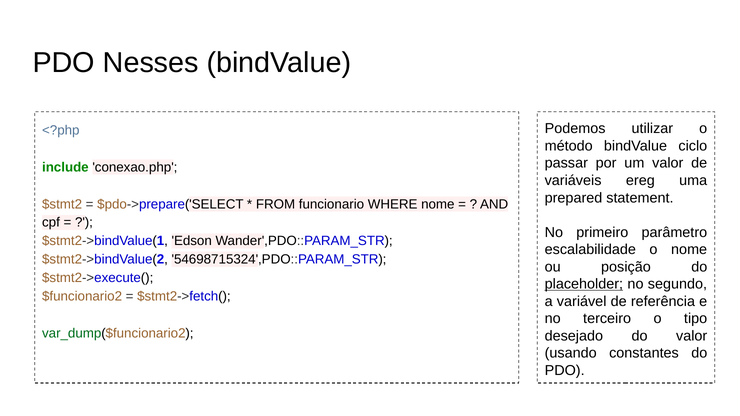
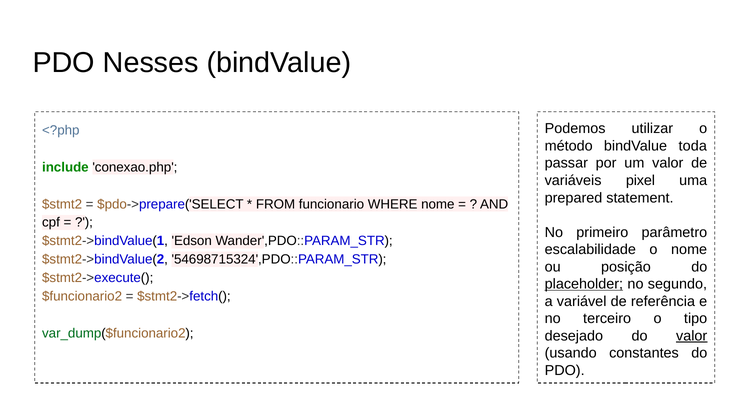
ciclo: ciclo -> toda
ereg: ereg -> pixel
valor at (692, 336) underline: none -> present
